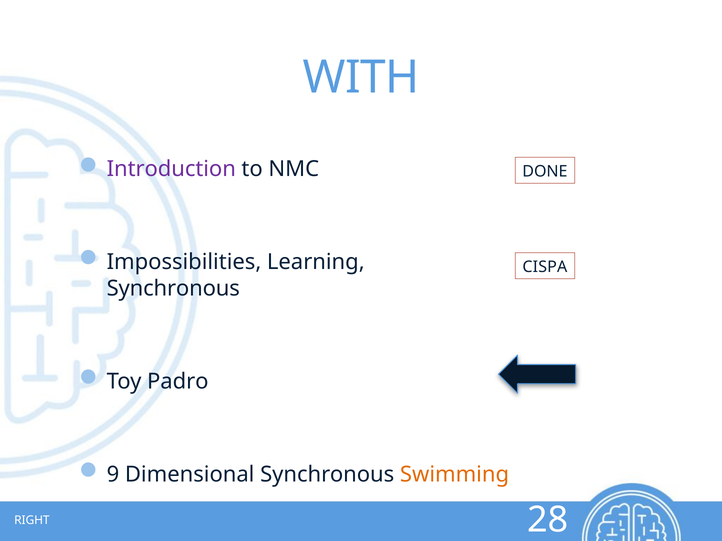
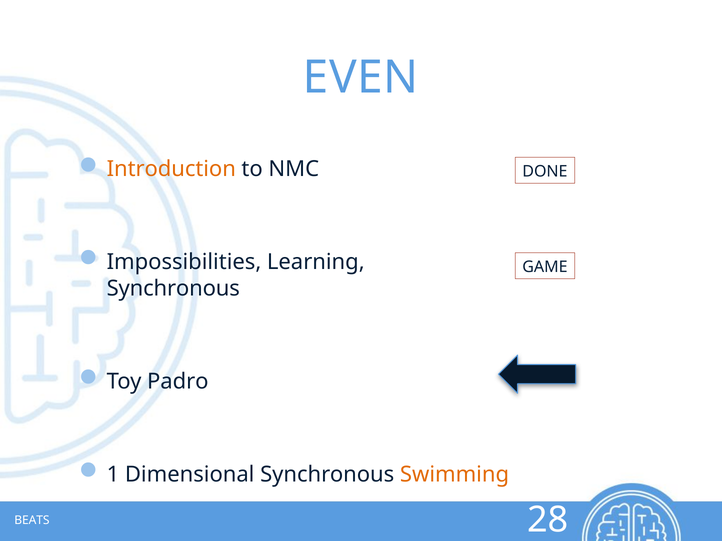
WITH: WITH -> EVEN
Introduction colour: purple -> orange
CISPA: CISPA -> GAME
9: 9 -> 1
RIGHT: RIGHT -> BEATS
